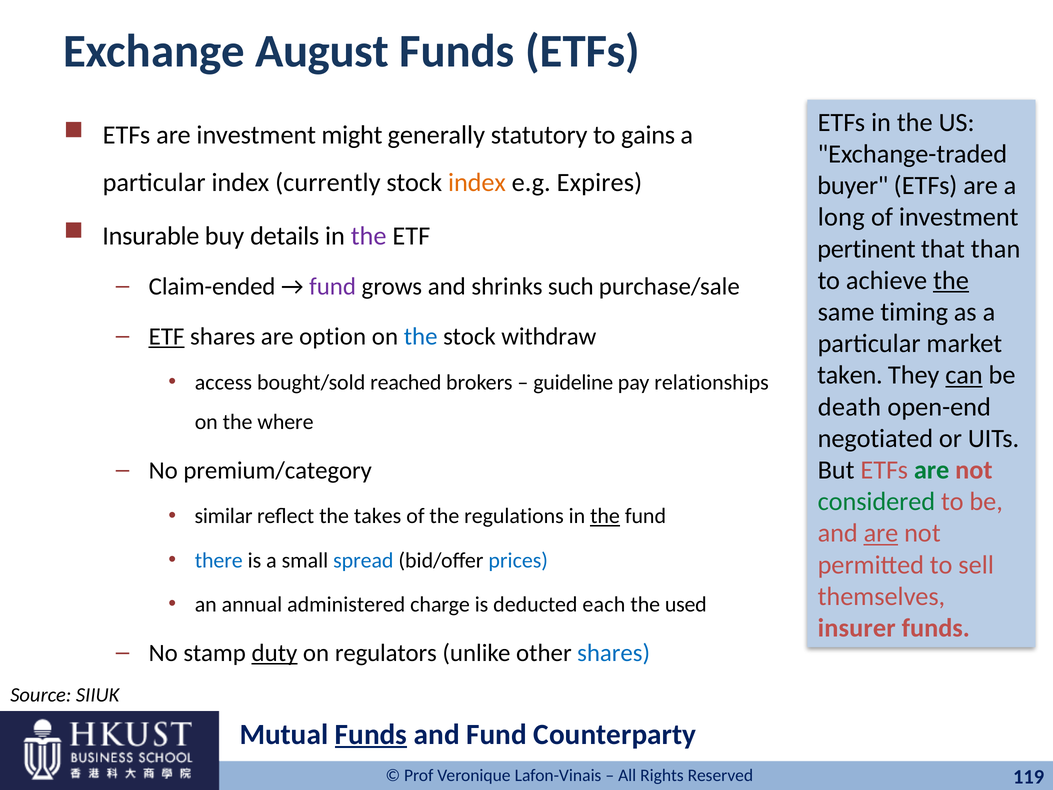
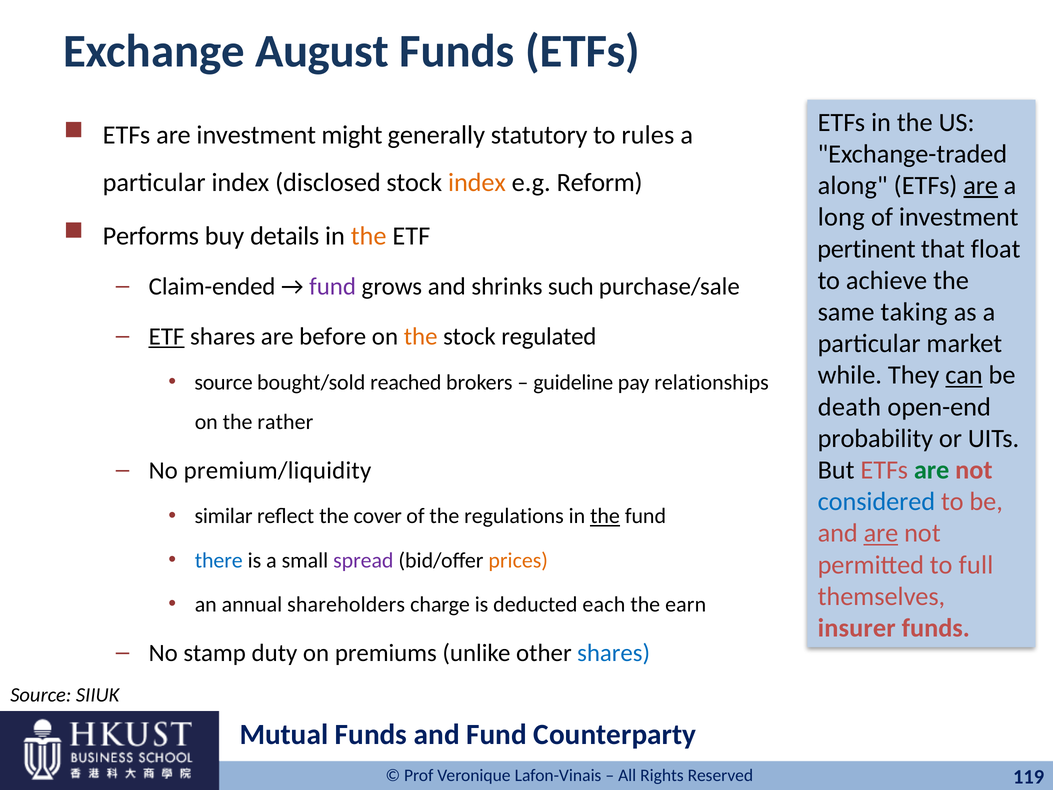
gains: gains -> rules
currently: currently -> disclosed
Expires: Expires -> Reform
buyer: buyer -> along
are at (981, 186) underline: none -> present
Insurable: Insurable -> Performs
the at (369, 236) colour: purple -> orange
than: than -> float
the at (951, 280) underline: present -> none
timing: timing -> taking
option: option -> before
the at (421, 337) colour: blue -> orange
withdraw: withdraw -> regulated
taken: taken -> while
access at (223, 382): access -> source
where: where -> rather
negotiated: negotiated -> probability
premium/category: premium/category -> premium/liquidity
considered colour: green -> blue
takes: takes -> cover
spread colour: blue -> purple
prices colour: blue -> orange
sell: sell -> full
administered: administered -> shareholders
used: used -> earn
duty underline: present -> none
regulators: regulators -> premiums
Funds at (371, 734) underline: present -> none
